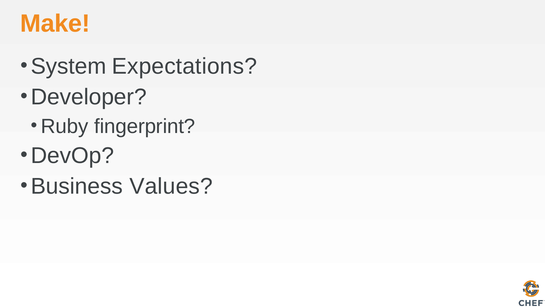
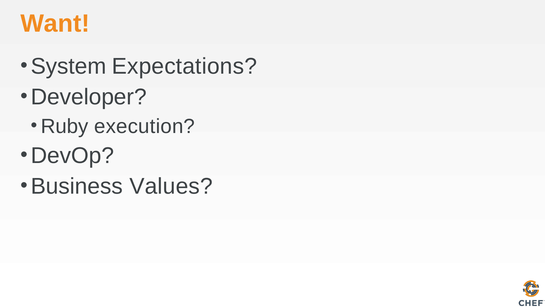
Make: Make -> Want
fingerprint: fingerprint -> execution
